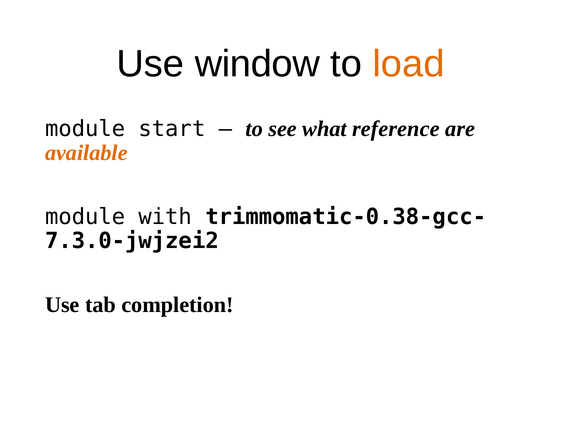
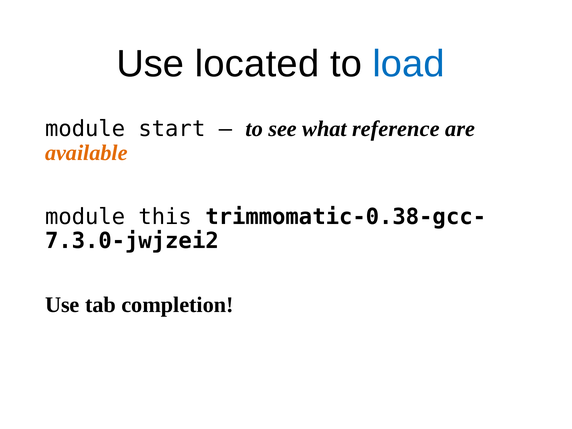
window: window -> located
load colour: orange -> blue
with: with -> this
